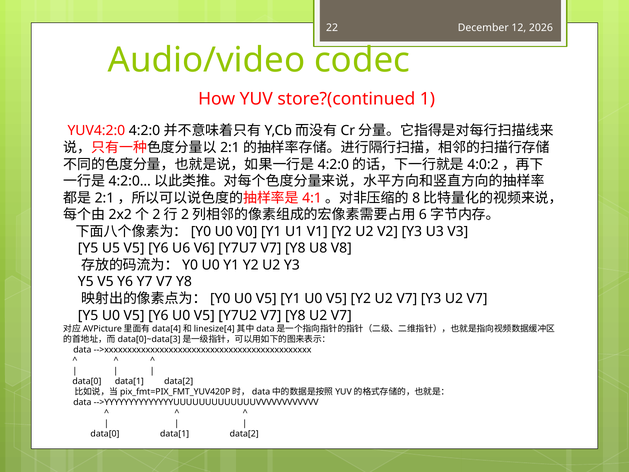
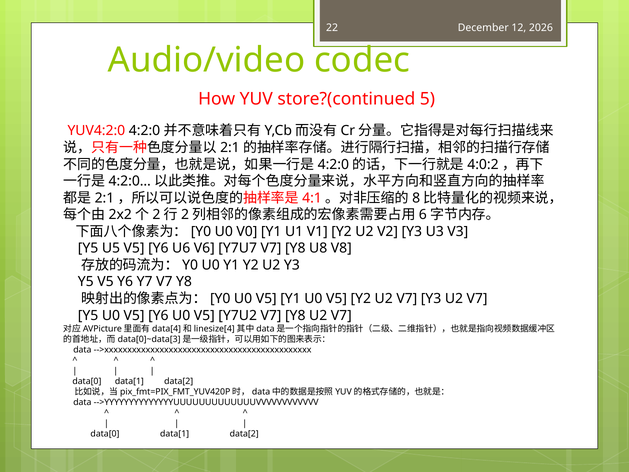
1: 1 -> 5
